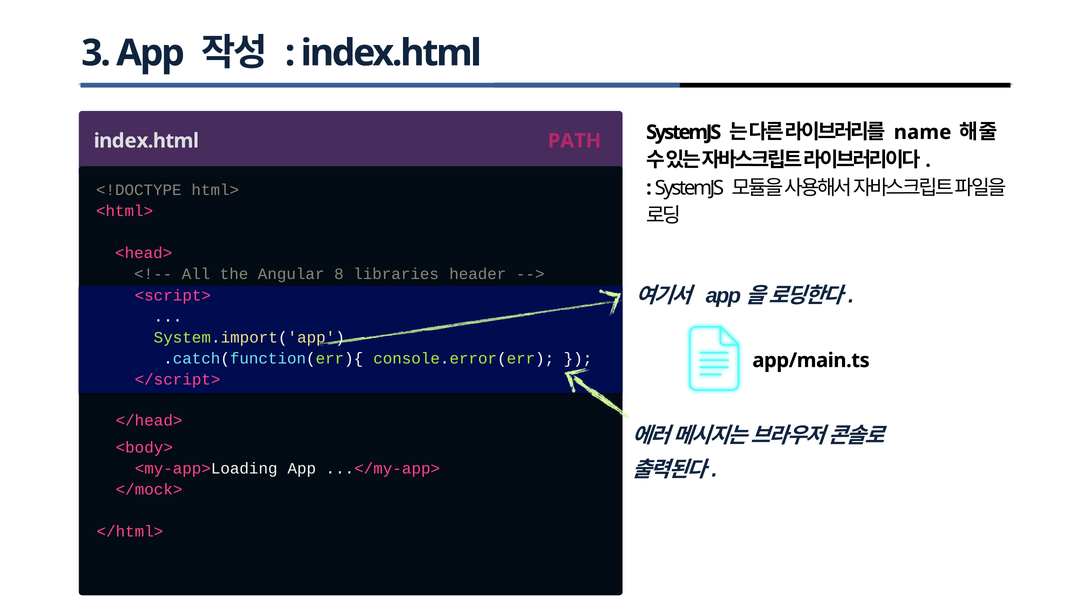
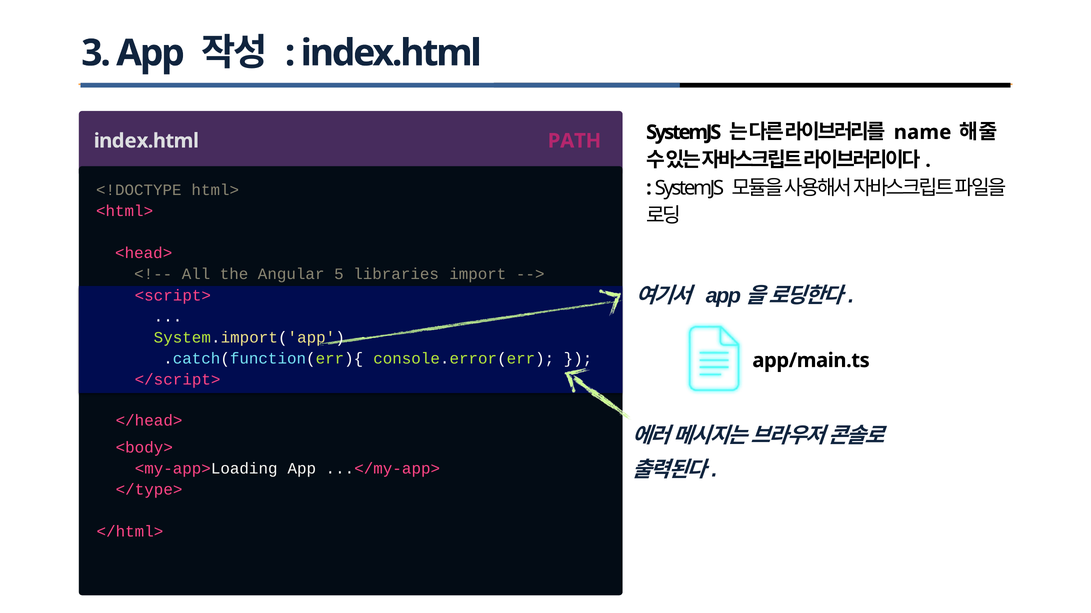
8: 8 -> 5
header: header -> import
</mock>: </mock> -> </type>
